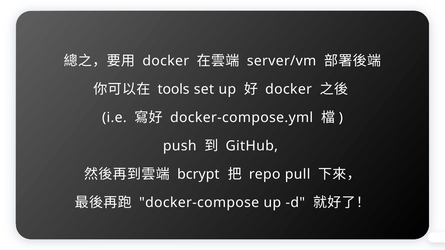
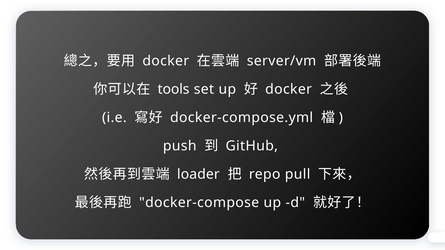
bcrypt: bcrypt -> loader
